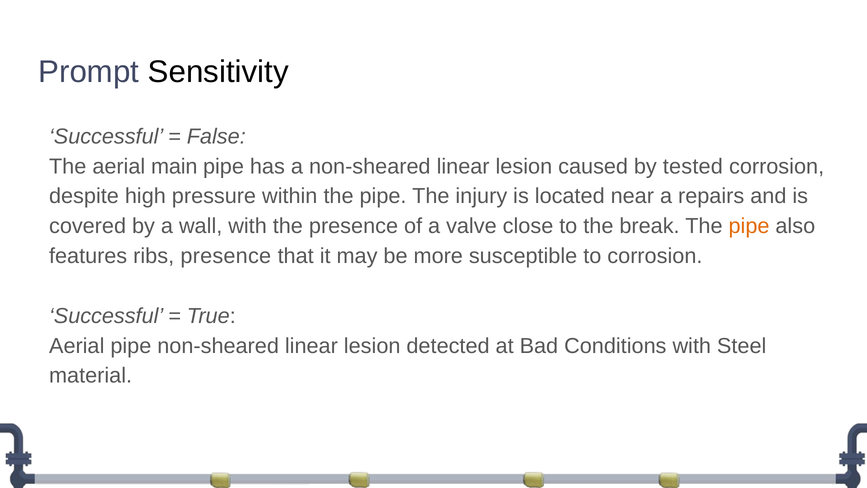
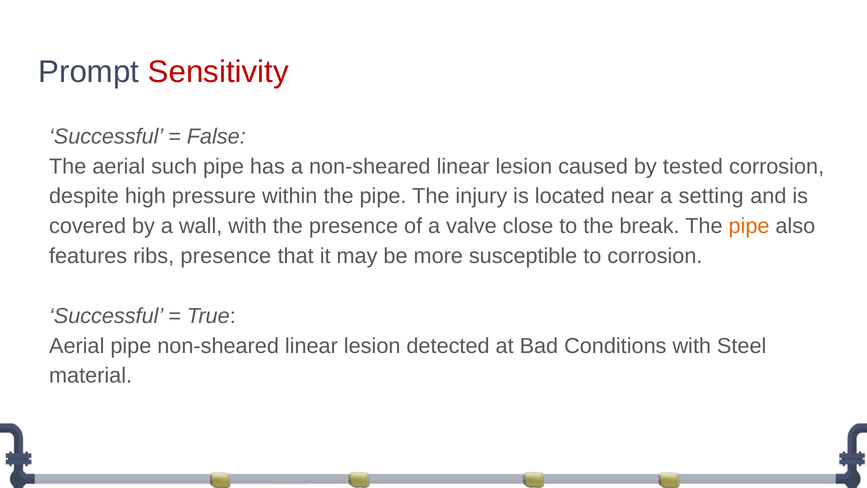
Sensitivity colour: black -> red
main: main -> such
repairs: repairs -> setting
